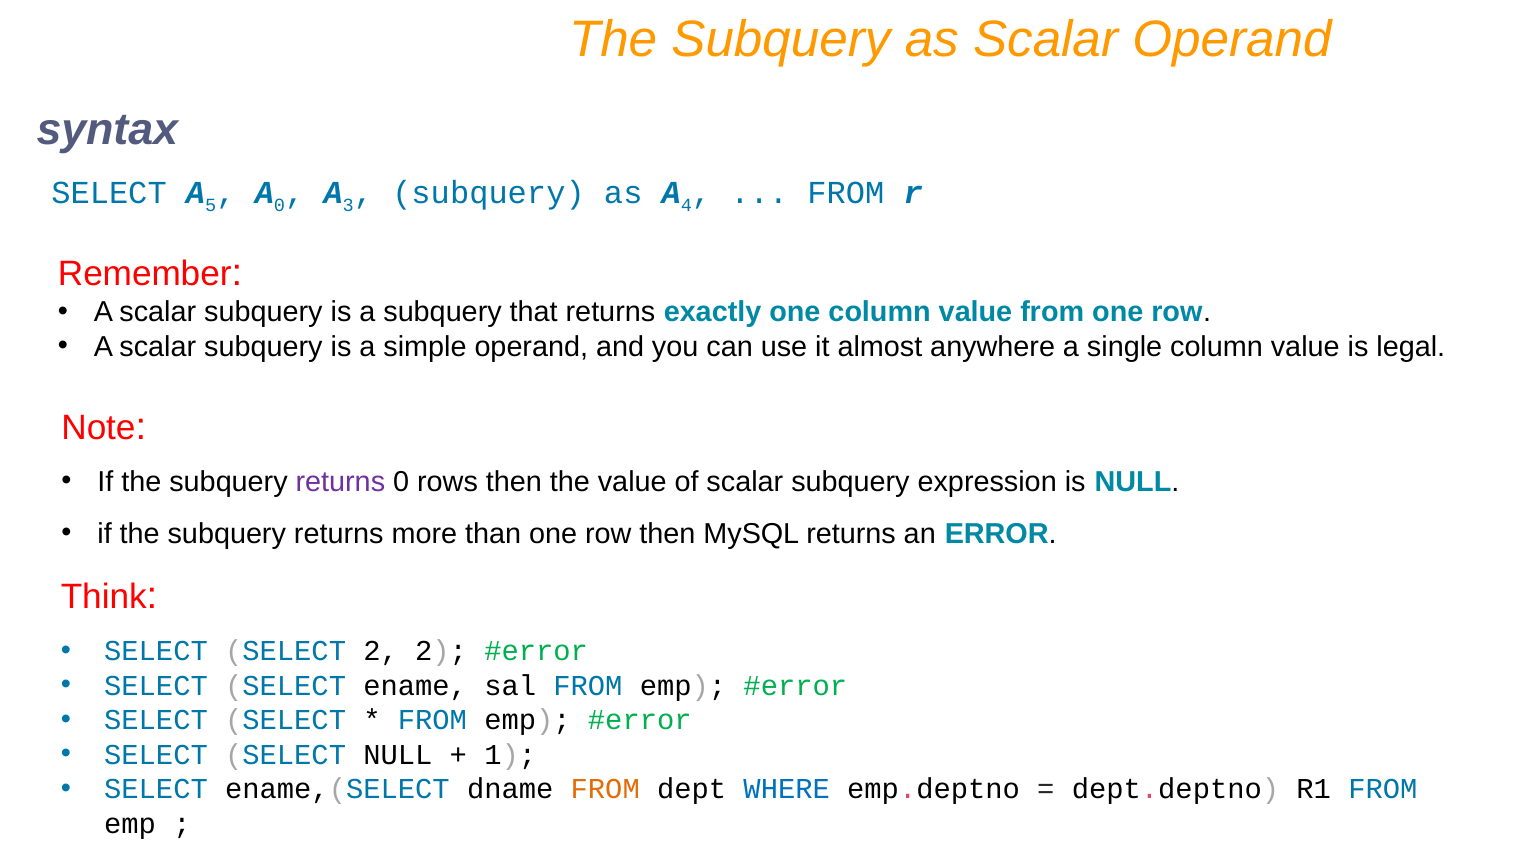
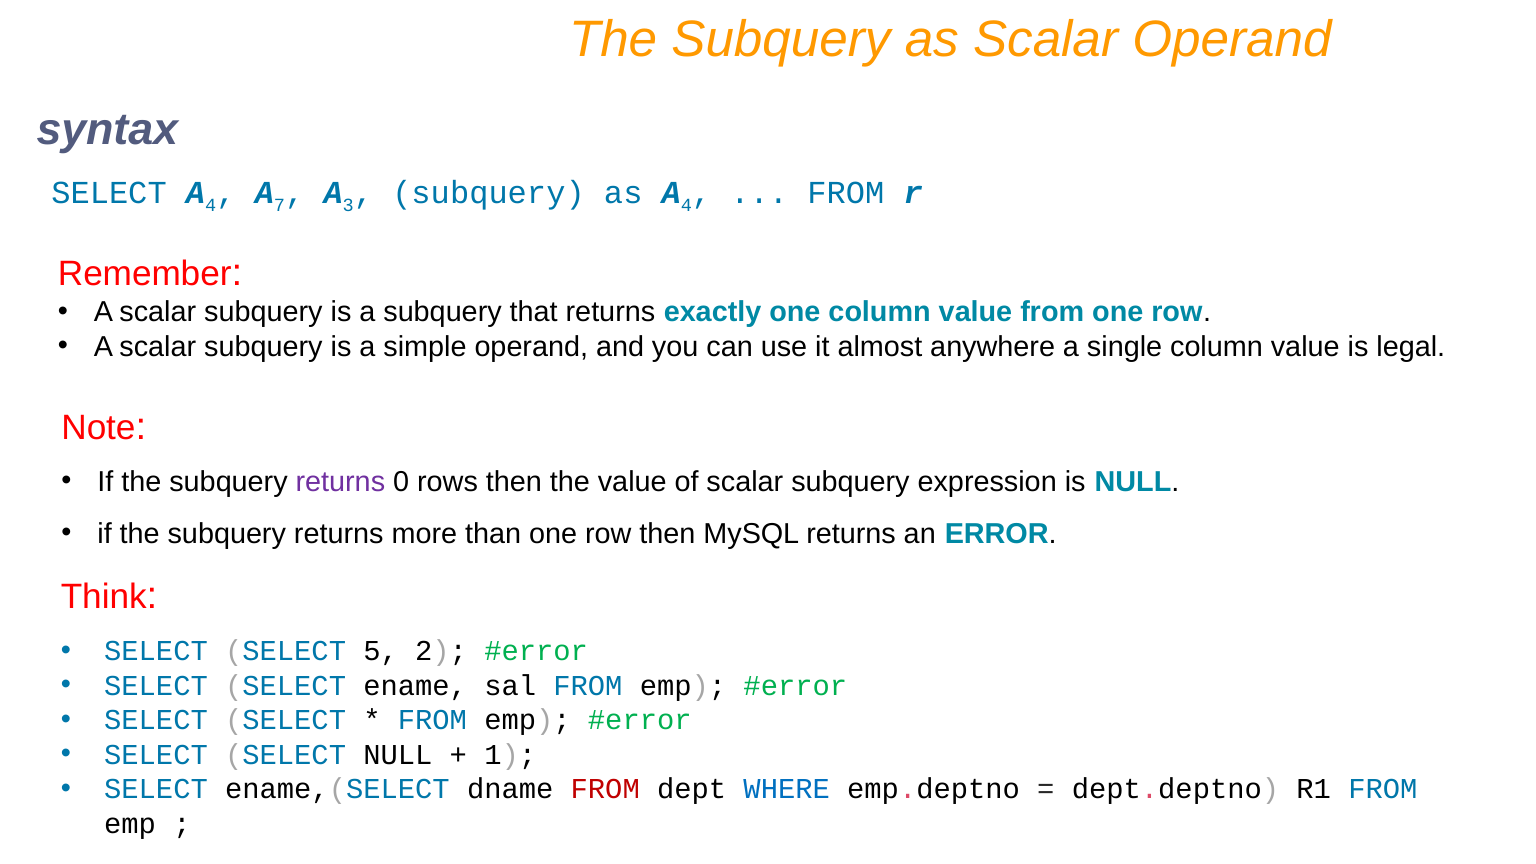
SELECT A 5: 5 -> 4
A 0: 0 -> 7
SELECT 2: 2 -> 5
FROM at (605, 789) colour: orange -> red
